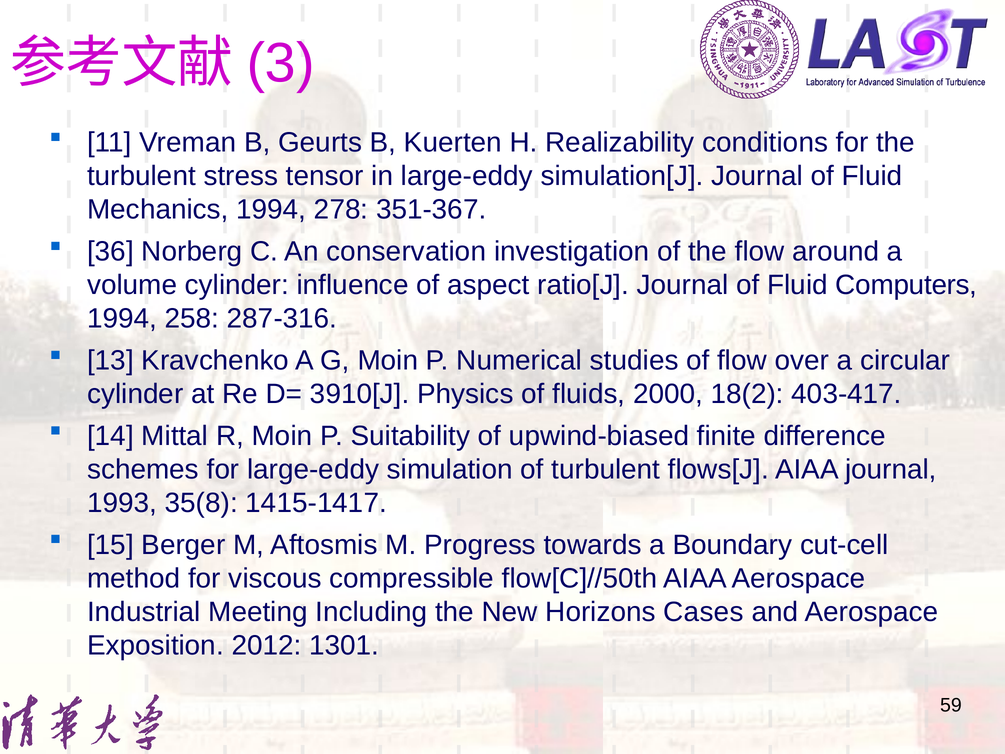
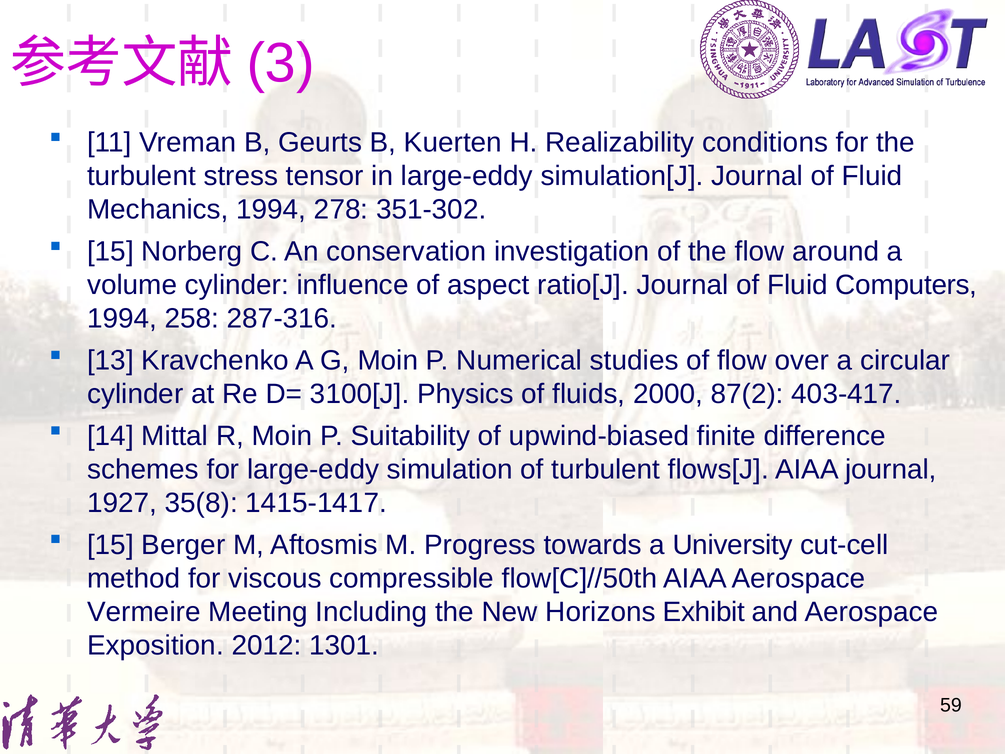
351-367: 351-367 -> 351-302
36 at (110, 251): 36 -> 15
3910[J: 3910[J -> 3100[J
18(2: 18(2 -> 87(2
1993: 1993 -> 1927
Boundary: Boundary -> University
Industrial: Industrial -> Vermeire
Cases: Cases -> Exhibit
